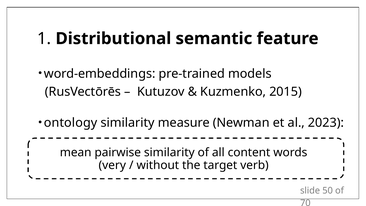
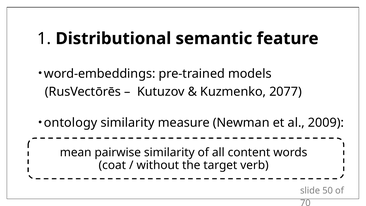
2015: 2015 -> 2077
2023: 2023 -> 2009
very: very -> coat
